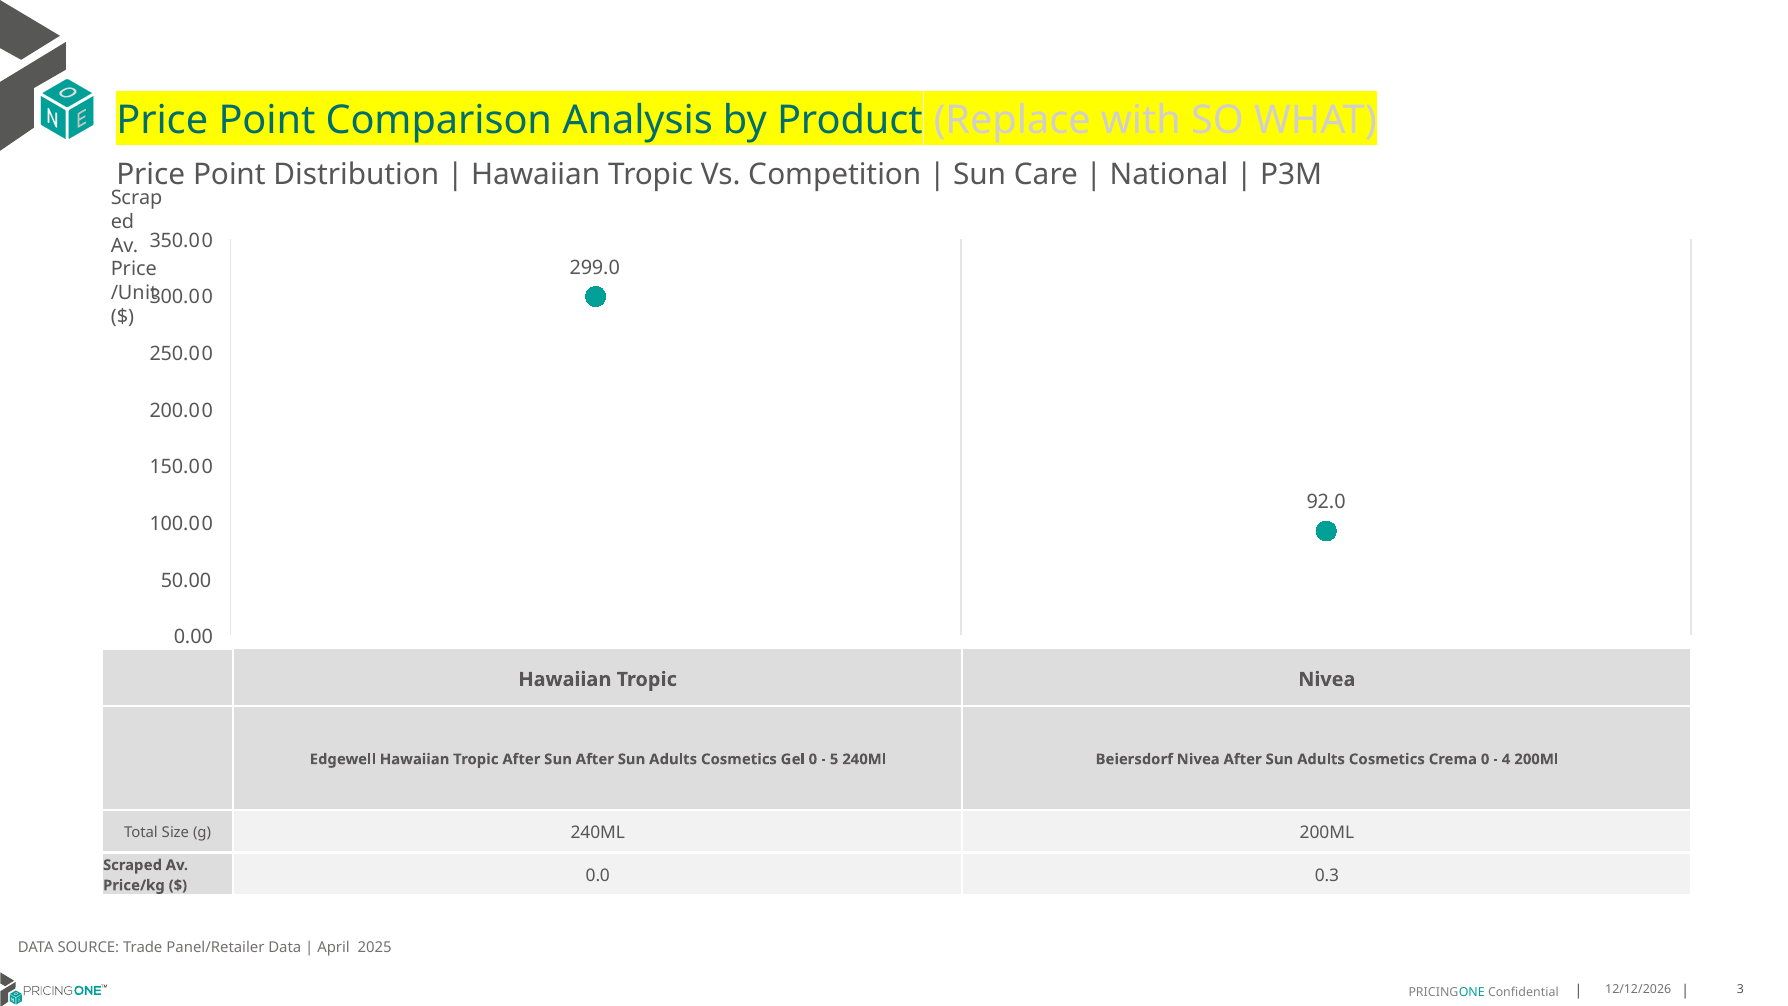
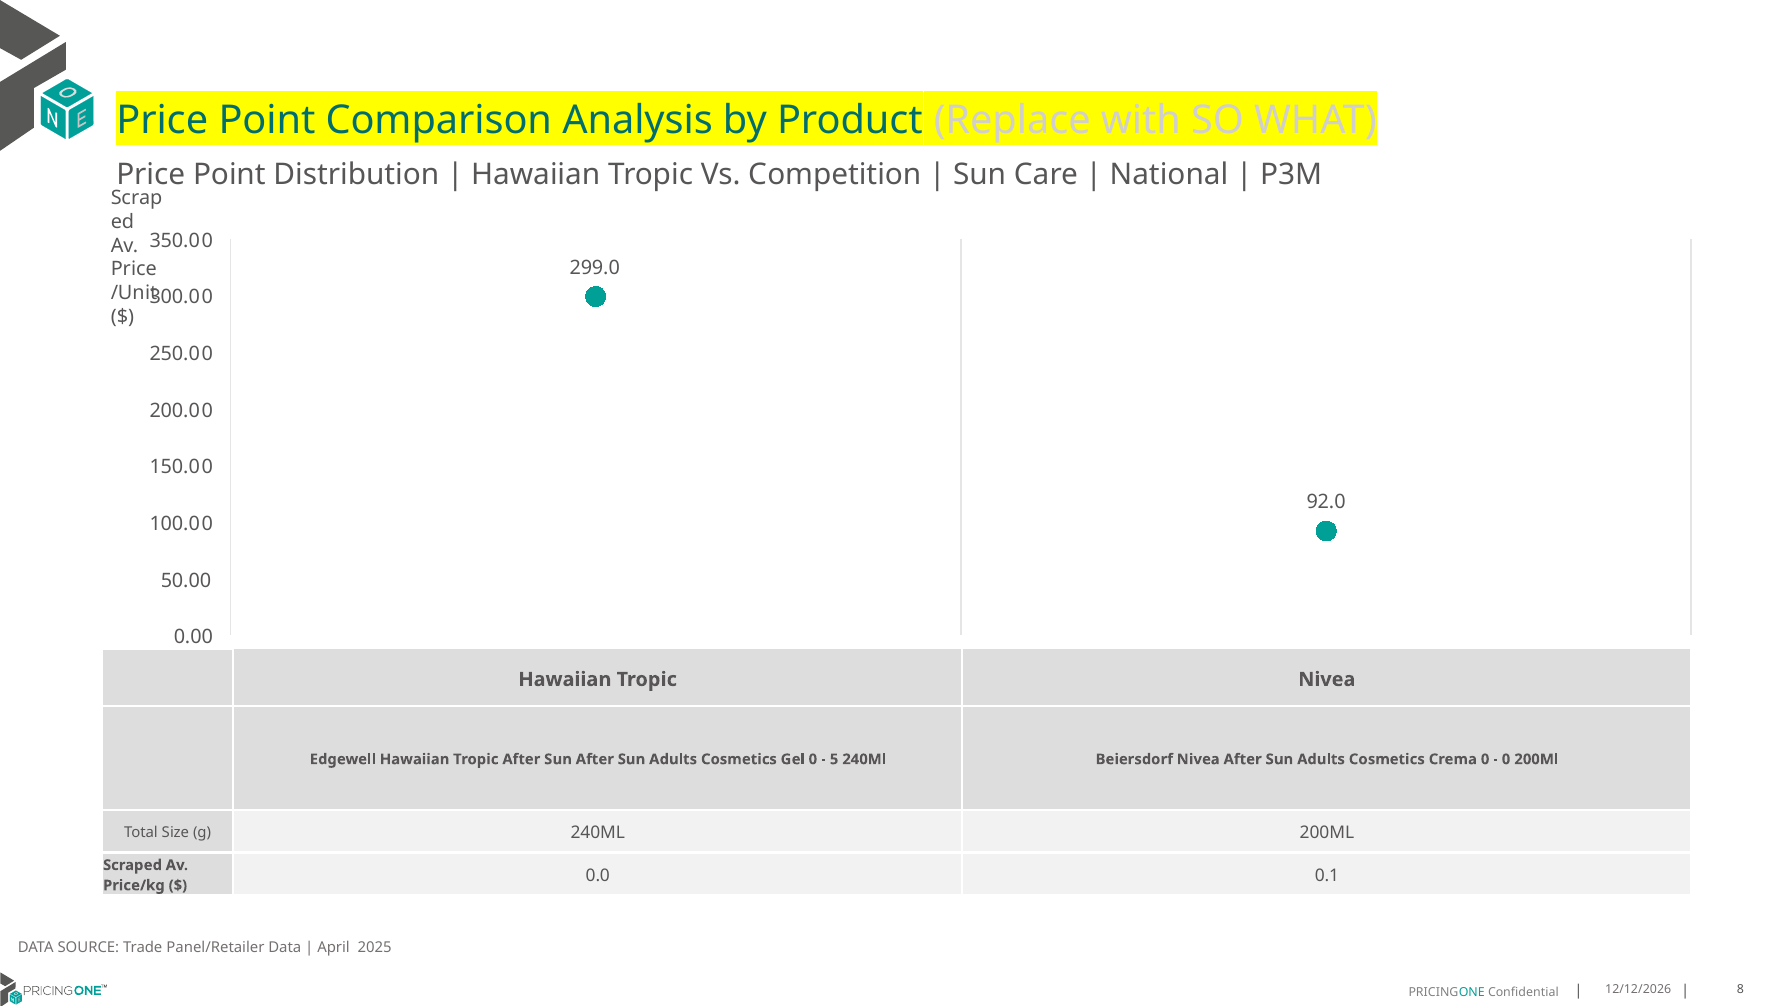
4 at (1506, 759): 4 -> 0
0.3: 0.3 -> 0.1
3: 3 -> 8
